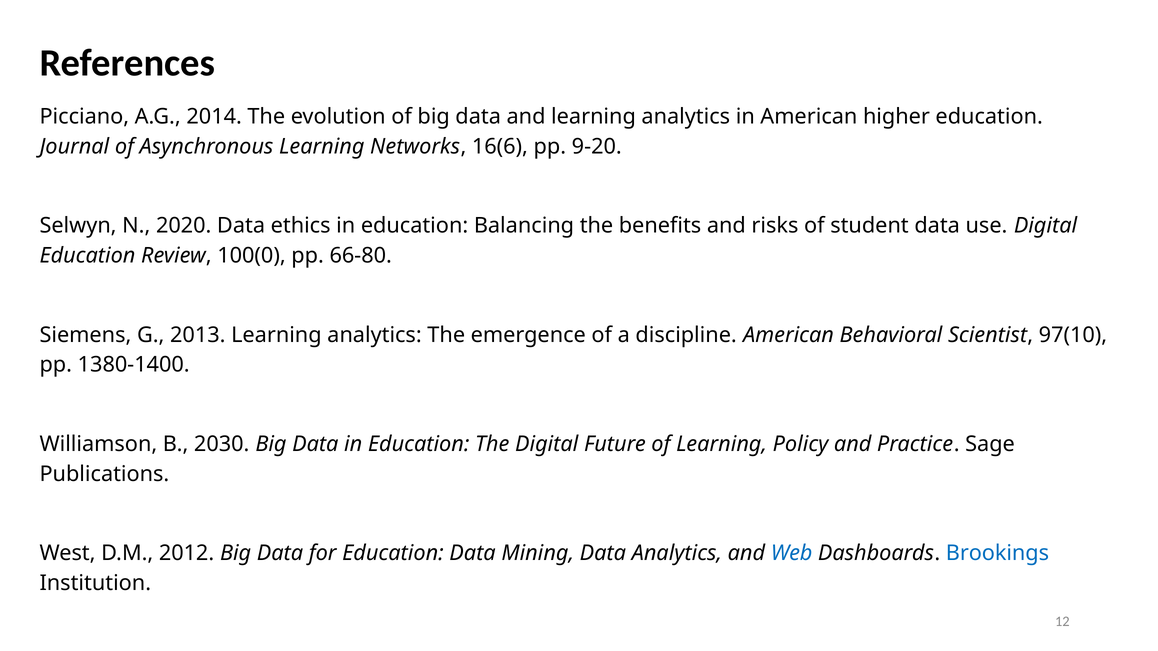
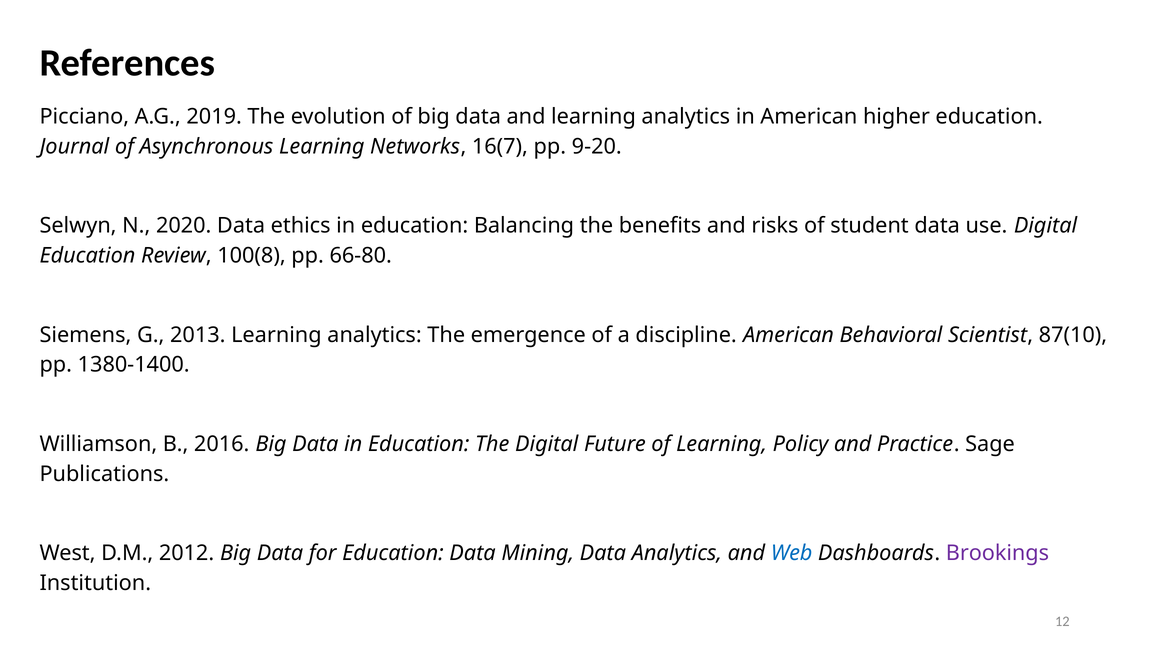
2014: 2014 -> 2019
16(6: 16(6 -> 16(7
100(0: 100(0 -> 100(8
97(10: 97(10 -> 87(10
2030: 2030 -> 2016
Brookings colour: blue -> purple
